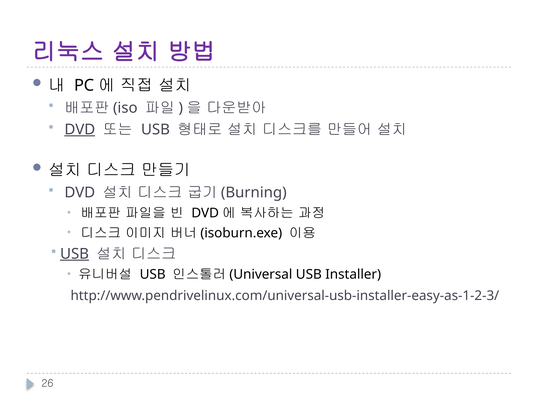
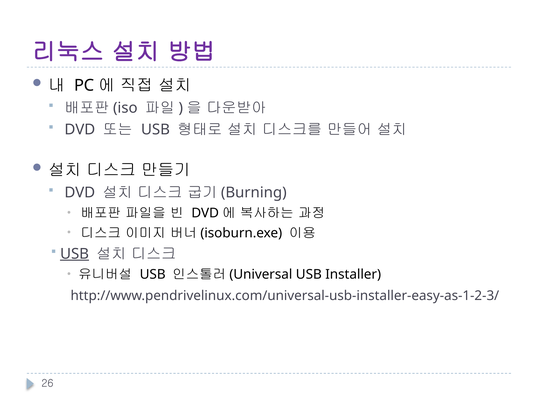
DVD at (80, 130) underline: present -> none
